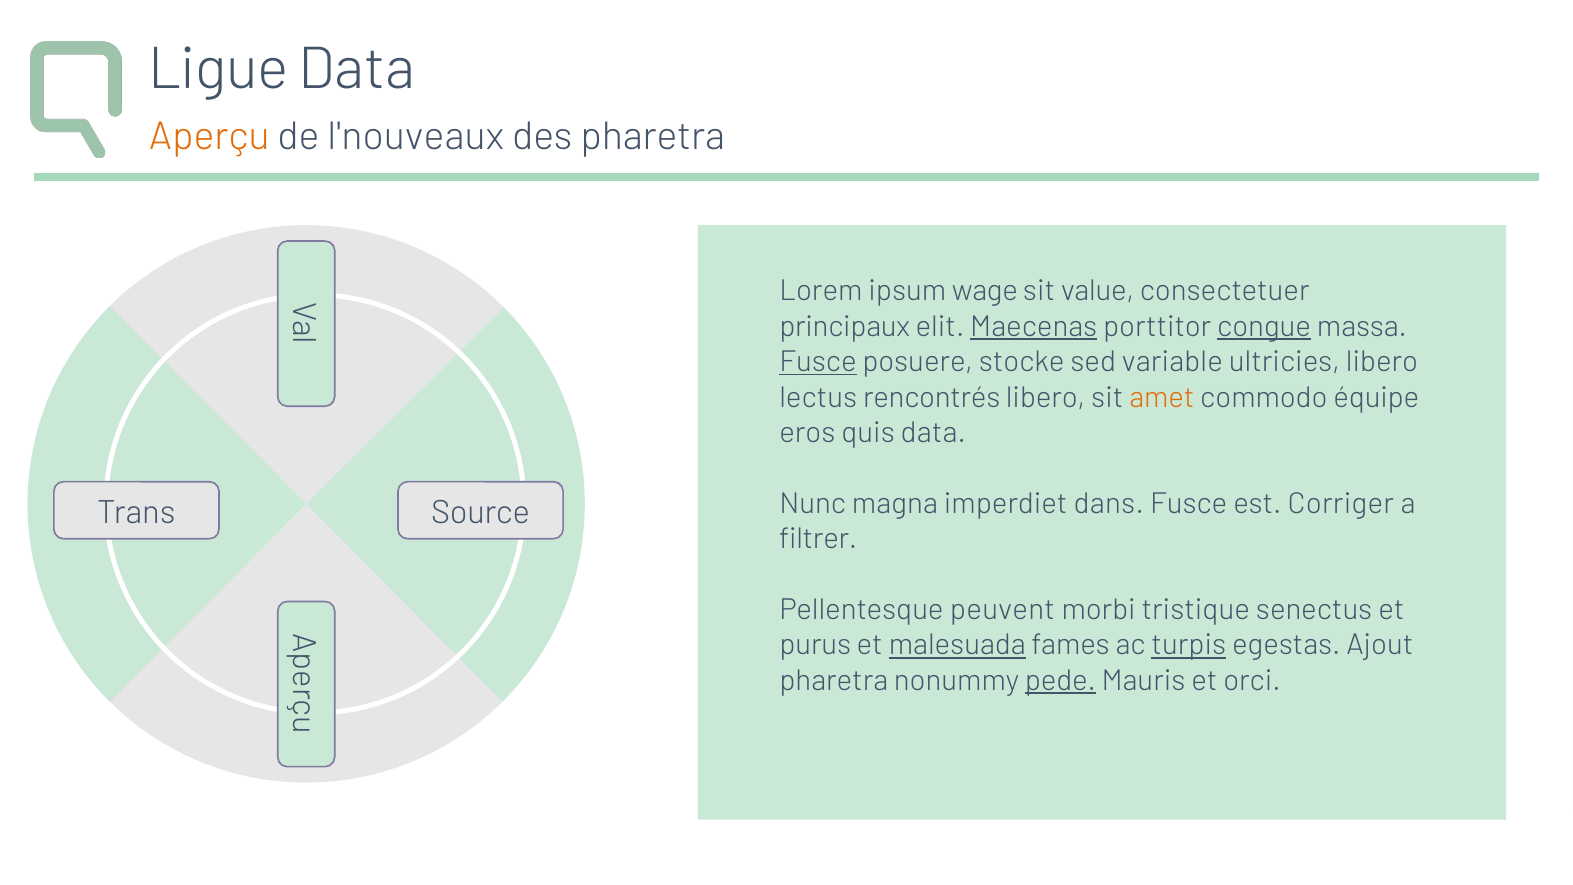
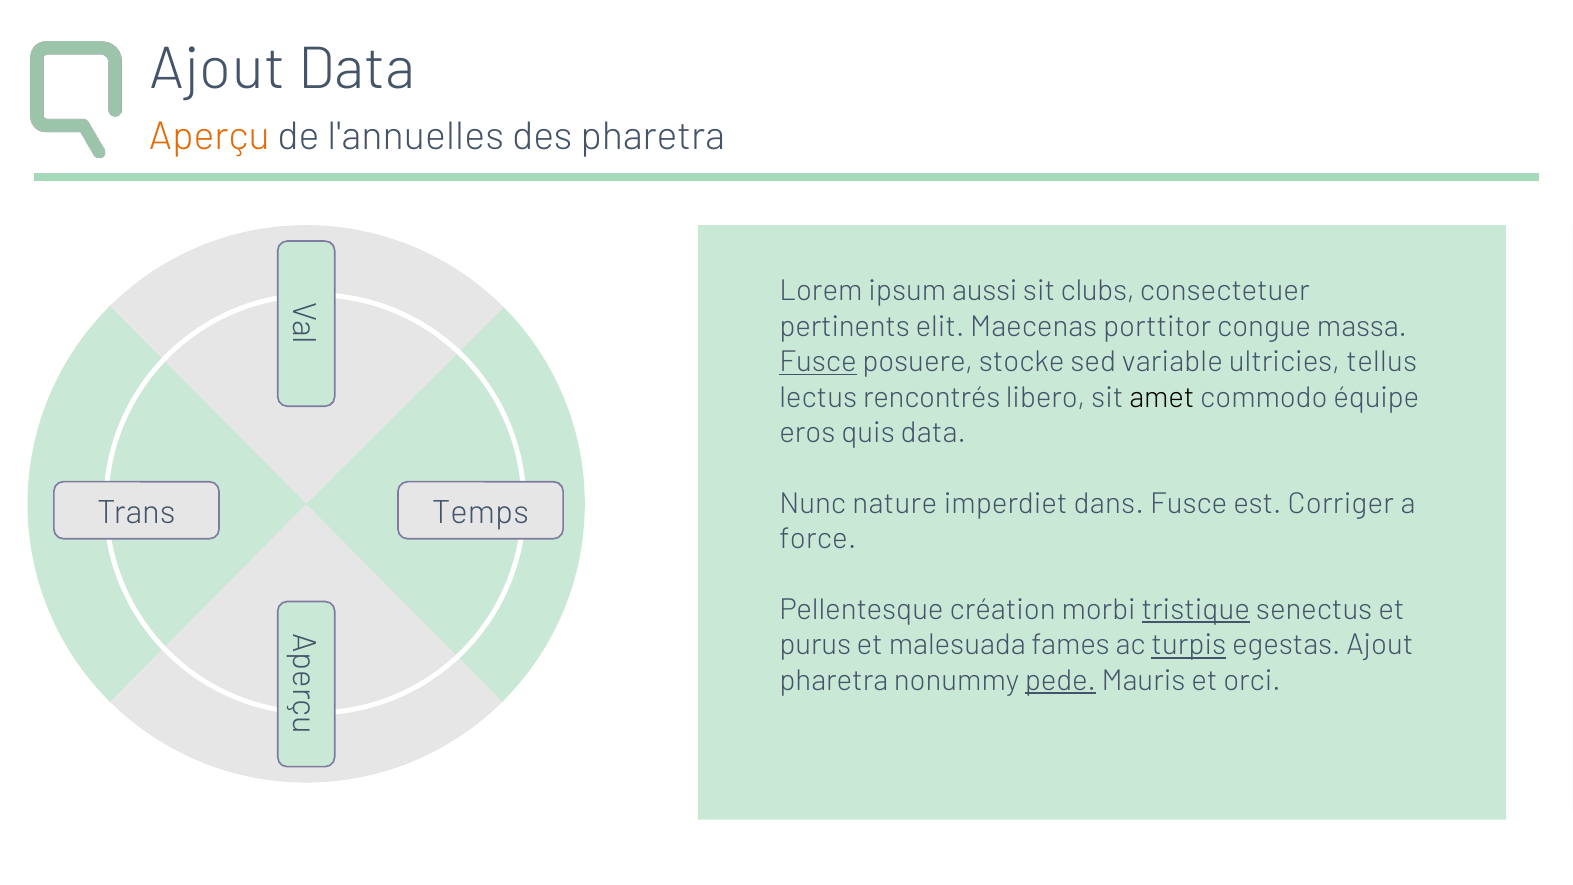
Ligue at (218, 69): Ligue -> Ajout
l'nouveaux: l'nouveaux -> l'annuelles
wage: wage -> aussi
value: value -> clubs
principaux: principaux -> pertinents
Maecenas underline: present -> none
congue underline: present -> none
ultricies libero: libero -> tellus
amet colour: orange -> black
magna: magna -> nature
Source: Source -> Temps
filtrer: filtrer -> force
peuvent: peuvent -> création
tristique underline: none -> present
malesuada underline: present -> none
